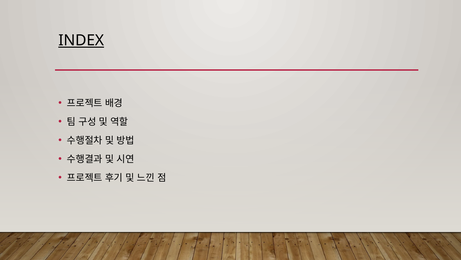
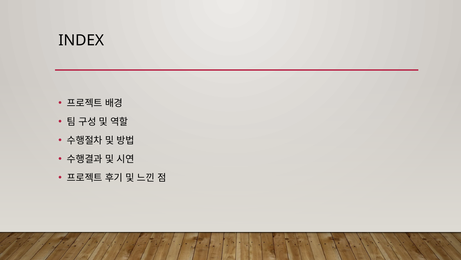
INDEX underline: present -> none
